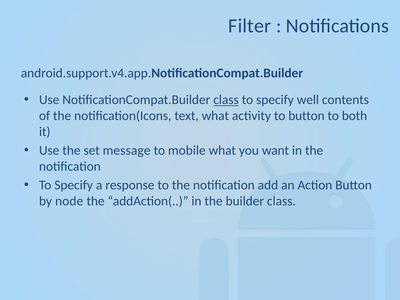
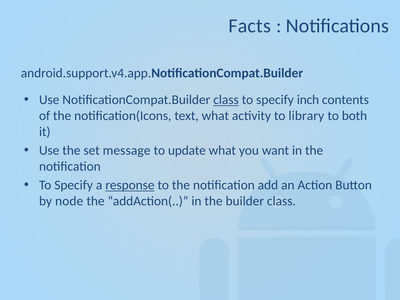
Filter: Filter -> Facts
well: well -> inch
to button: button -> library
mobile: mobile -> update
response underline: none -> present
